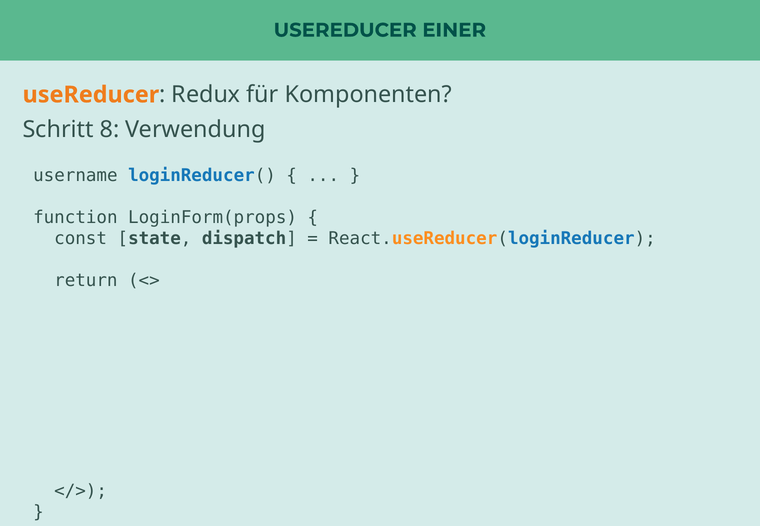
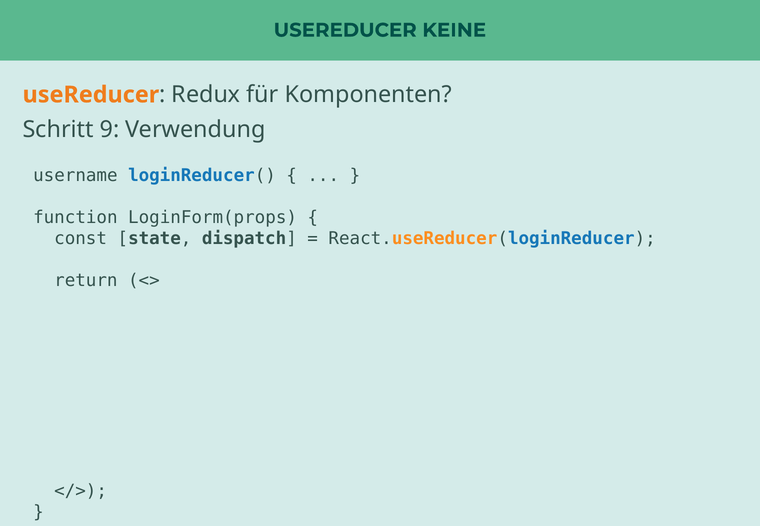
EINER: EINER -> KEINE
8: 8 -> 9
